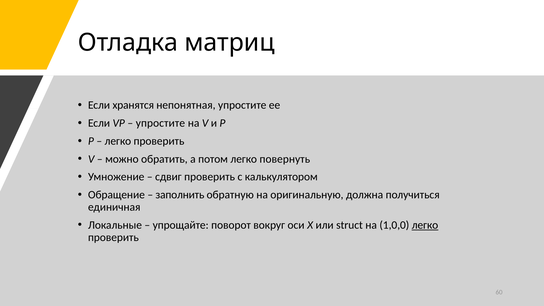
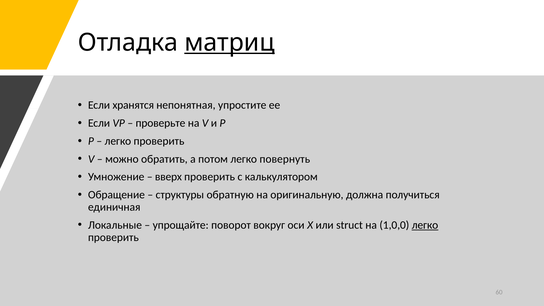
матриц underline: none -> present
упростите at (160, 123): упростите -> проверьте
сдвиг: сдвиг -> вверх
заполнить: заполнить -> структуры
